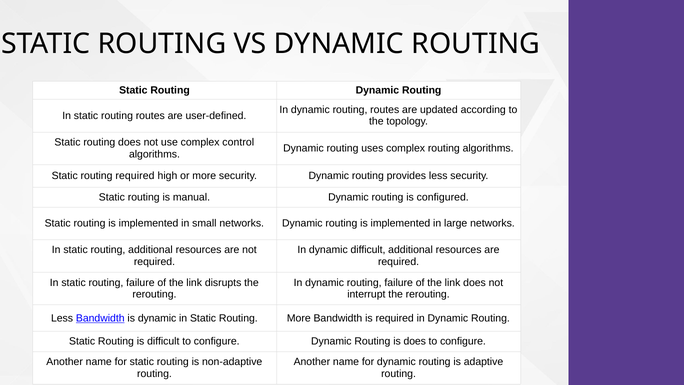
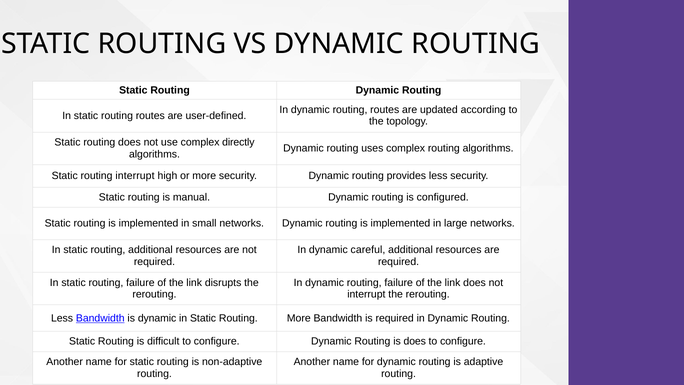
control: control -> directly
routing required: required -> interrupt
dynamic difficult: difficult -> careful
